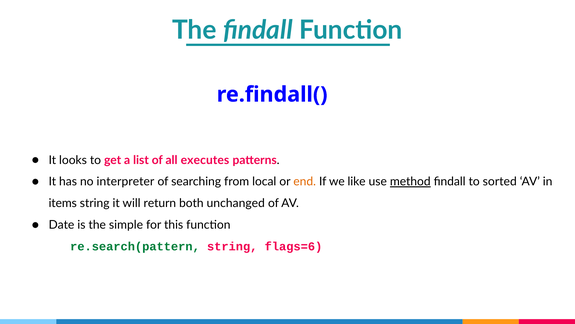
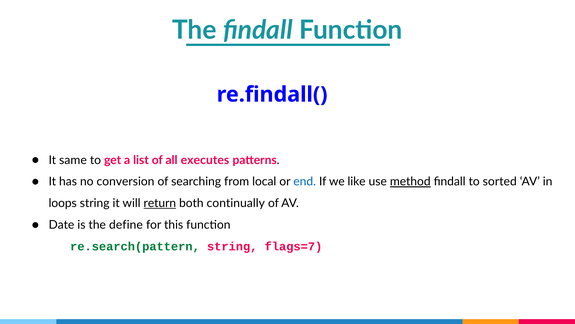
looks: looks -> same
interpreter: interpreter -> conversion
end colour: orange -> blue
items: items -> loops
return underline: none -> present
unchanged: unchanged -> continually
simple: simple -> define
flags=6: flags=6 -> flags=7
